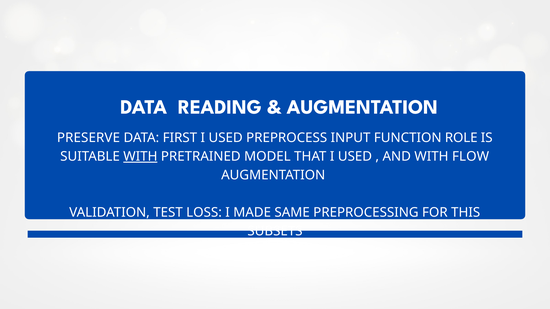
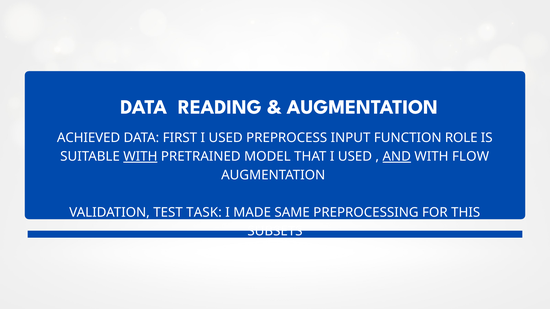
PRESERVE: PRESERVE -> ACHIEVED
AND underline: none -> present
LOSS: LOSS -> TASK
